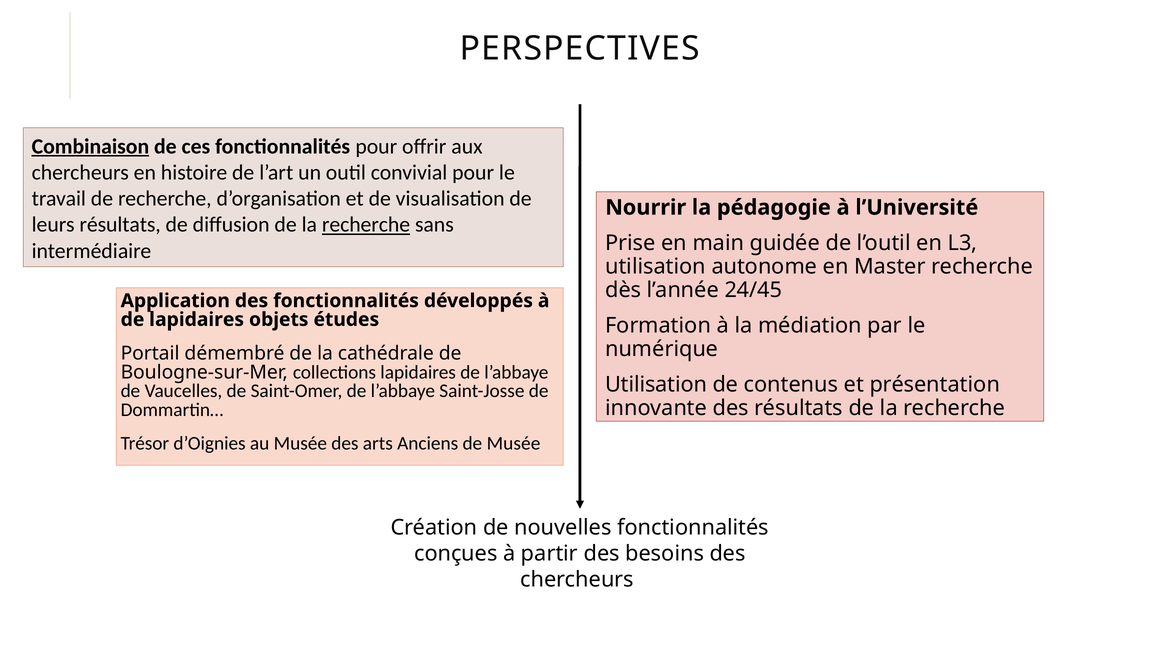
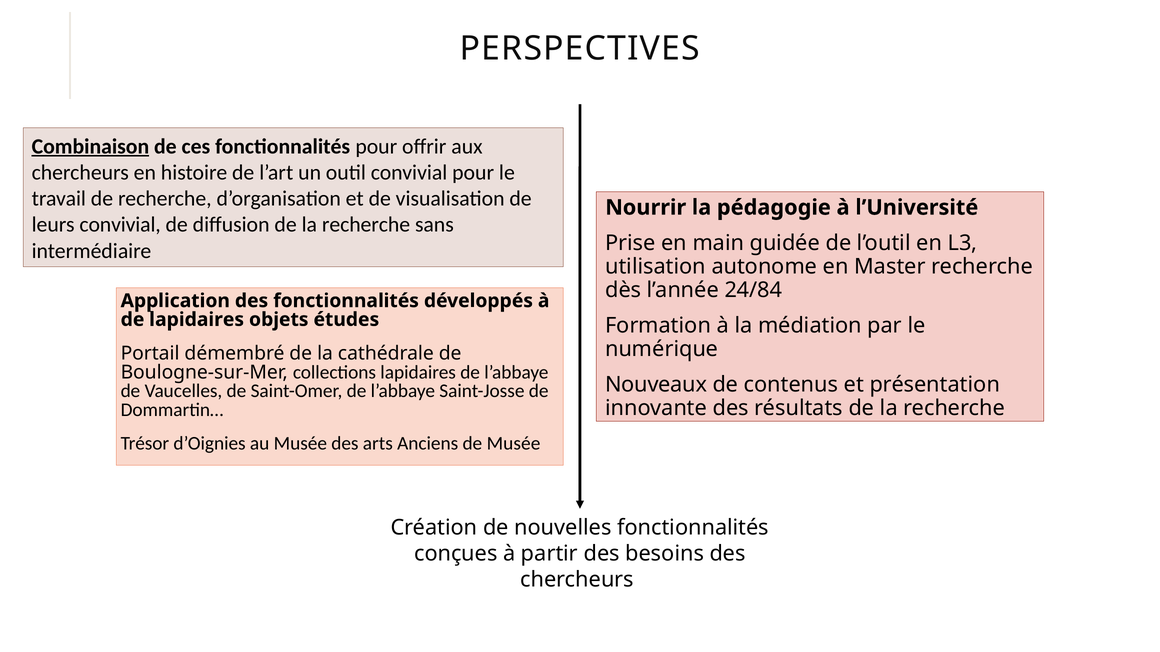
leurs résultats: résultats -> convivial
recherche at (366, 225) underline: present -> none
24/45: 24/45 -> 24/84
Utilisation at (656, 385): Utilisation -> Nouveaux
